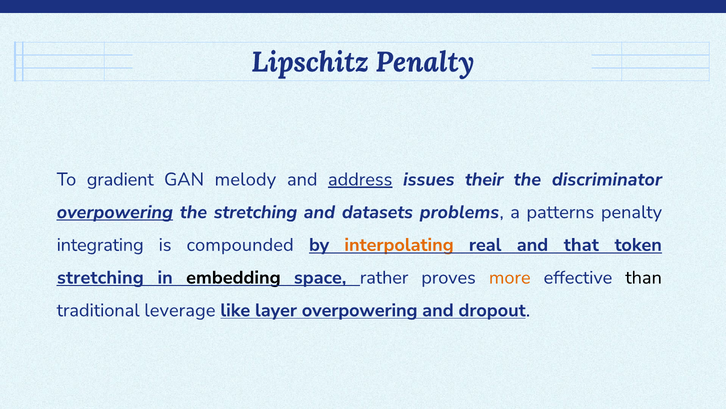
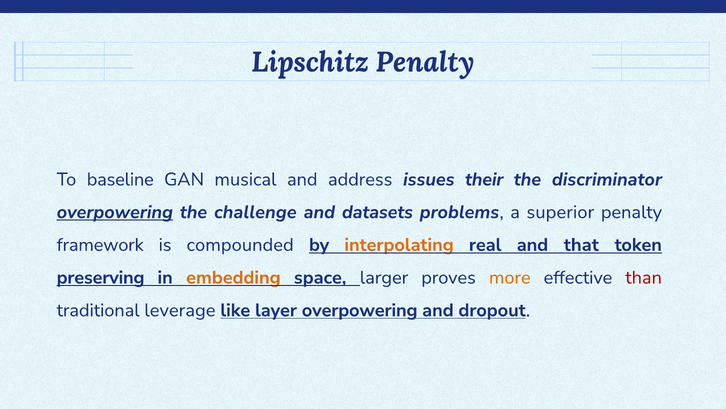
gradient: gradient -> baseline
melody: melody -> musical
address underline: present -> none
the stretching: stretching -> challenge
patterns: patterns -> superior
integrating: integrating -> framework
stretching at (100, 277): stretching -> preserving
embedding colour: black -> orange
rather: rather -> larger
than colour: black -> red
